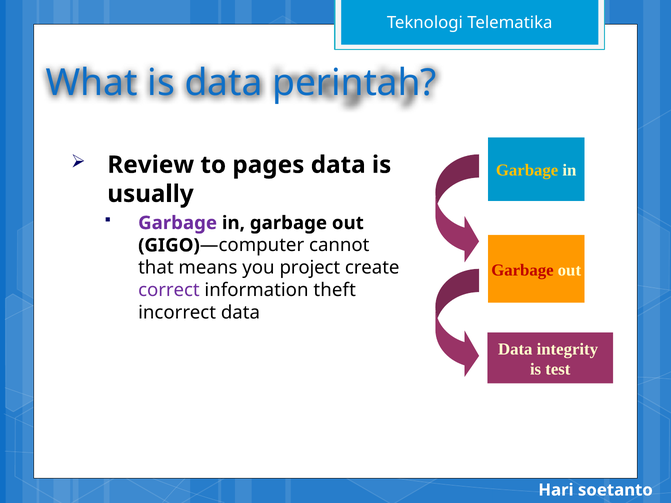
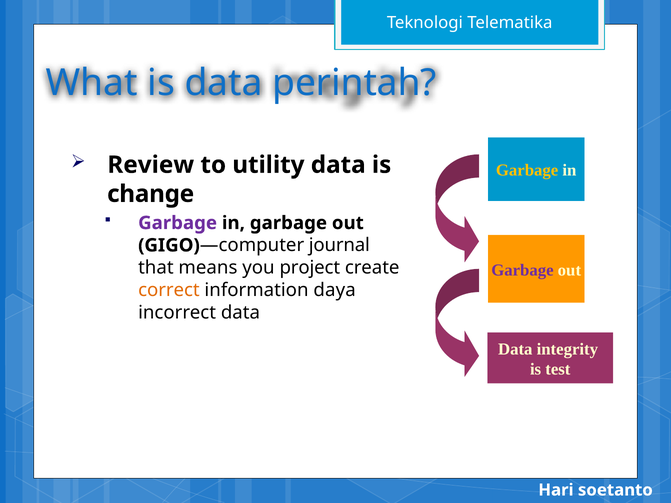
pages: pages -> utility
usually: usually -> change
cannot: cannot -> journal
Garbage at (522, 270) colour: red -> purple
correct colour: purple -> orange
theft: theft -> daya
